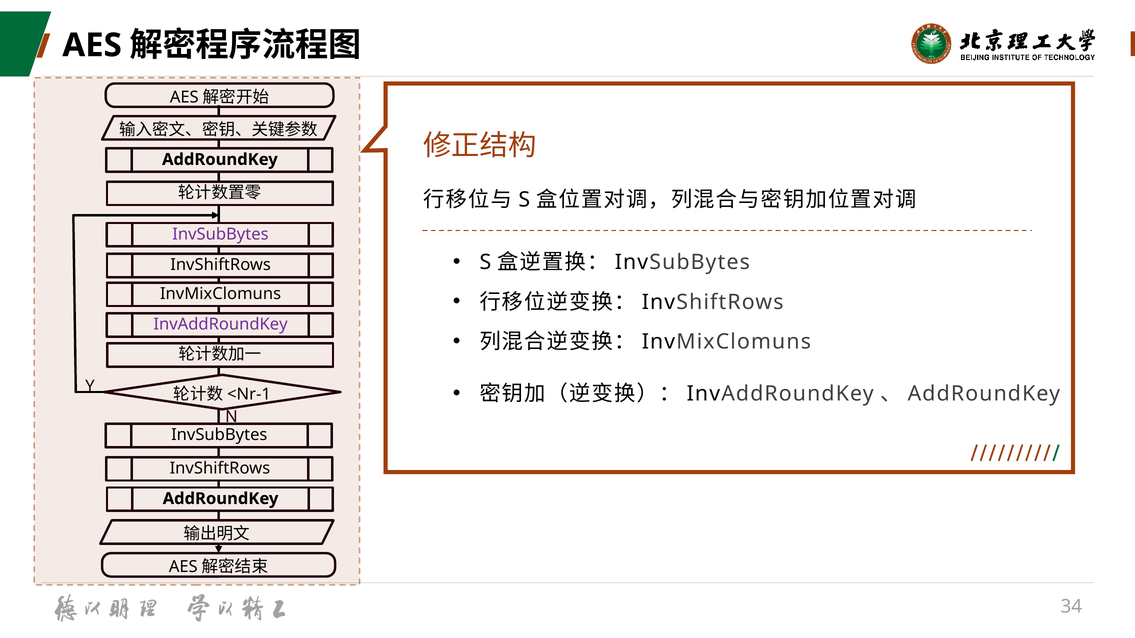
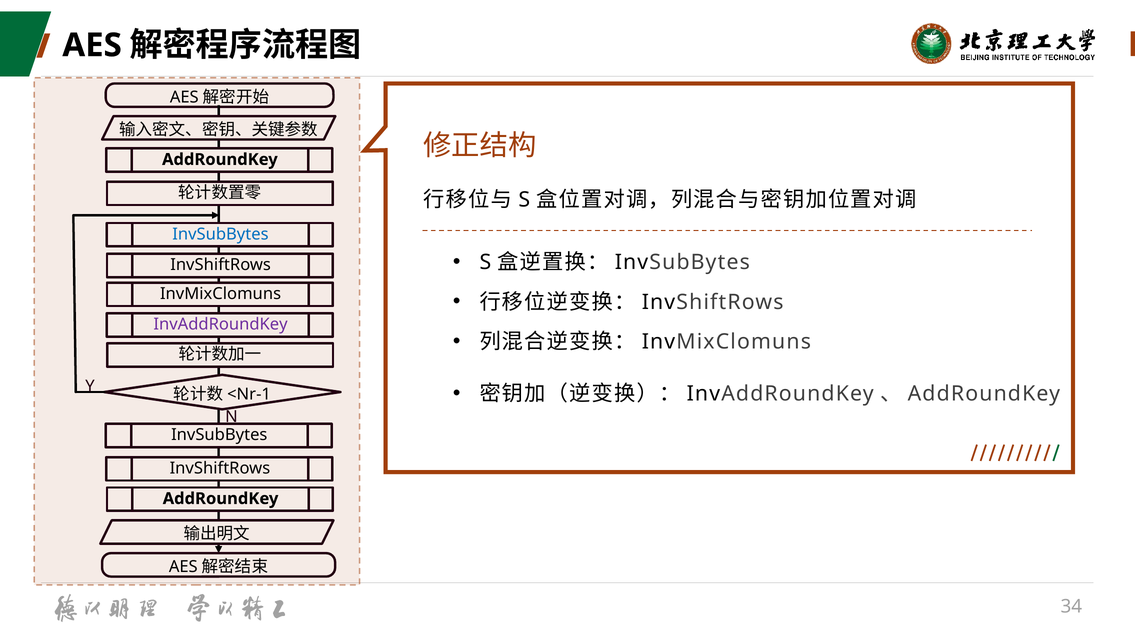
InvSubBytes at (220, 234) colour: purple -> blue
